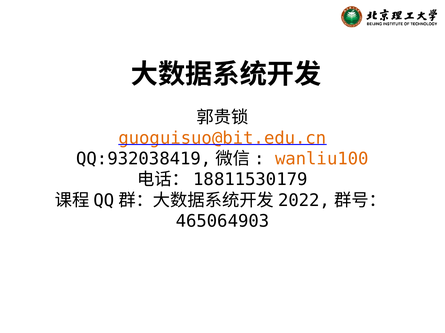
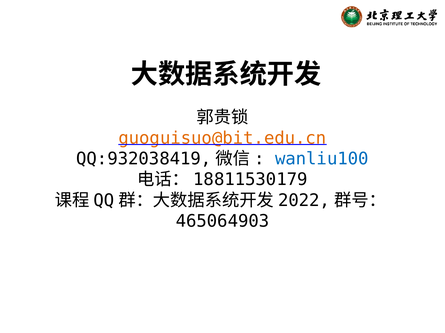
wanliu100 colour: orange -> blue
